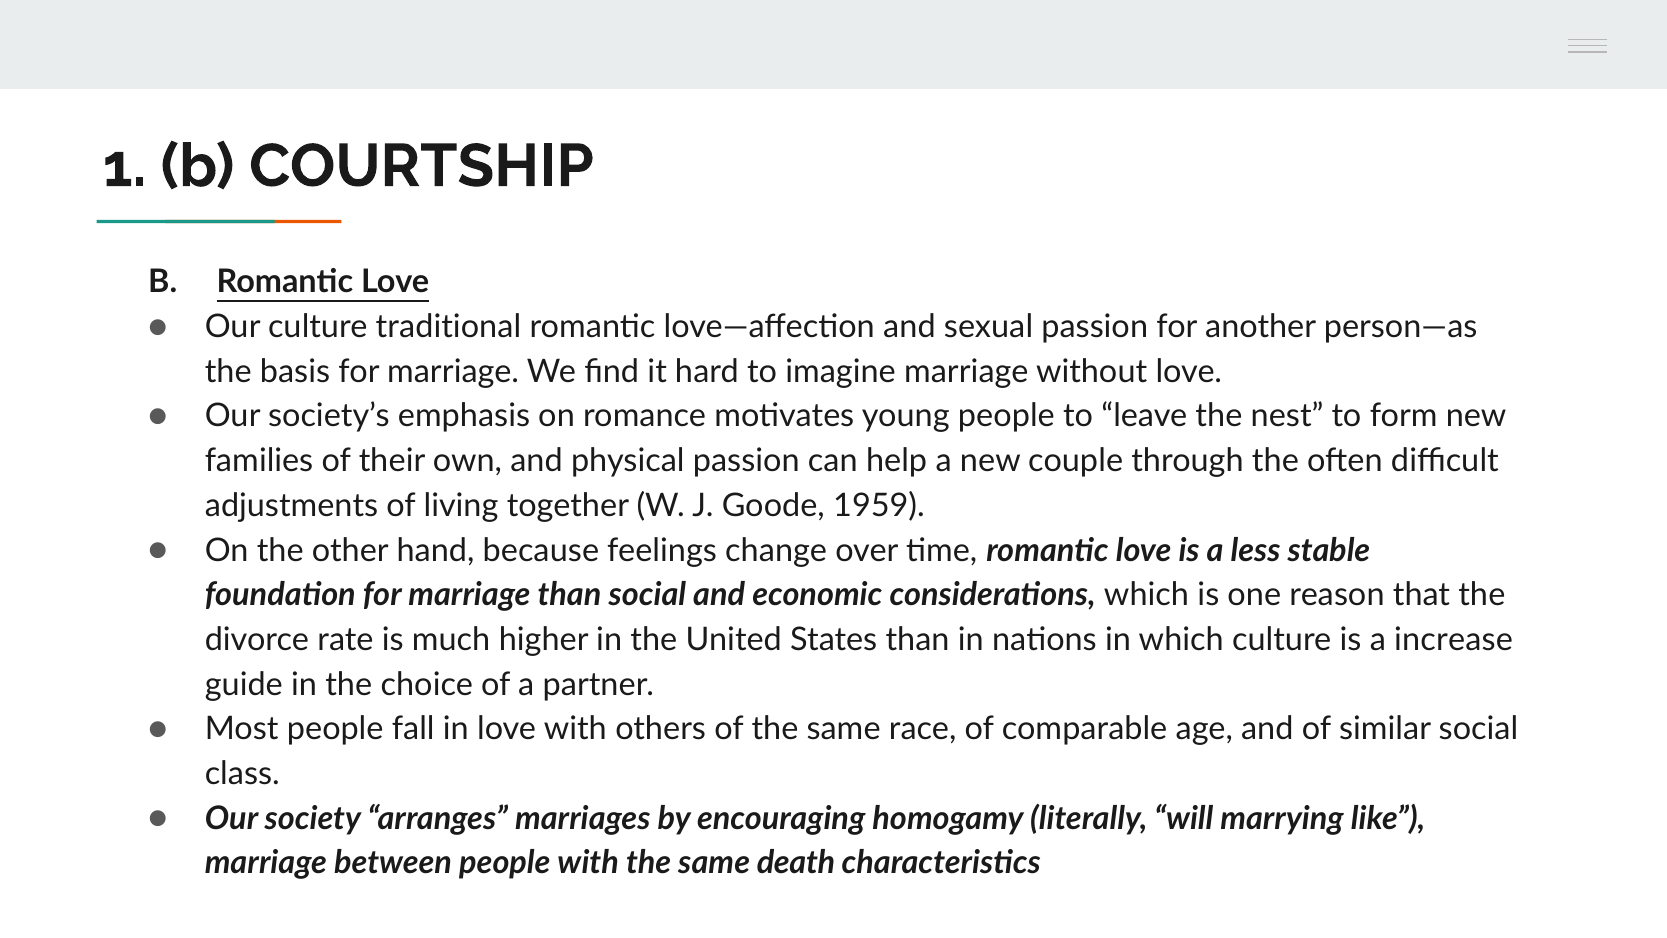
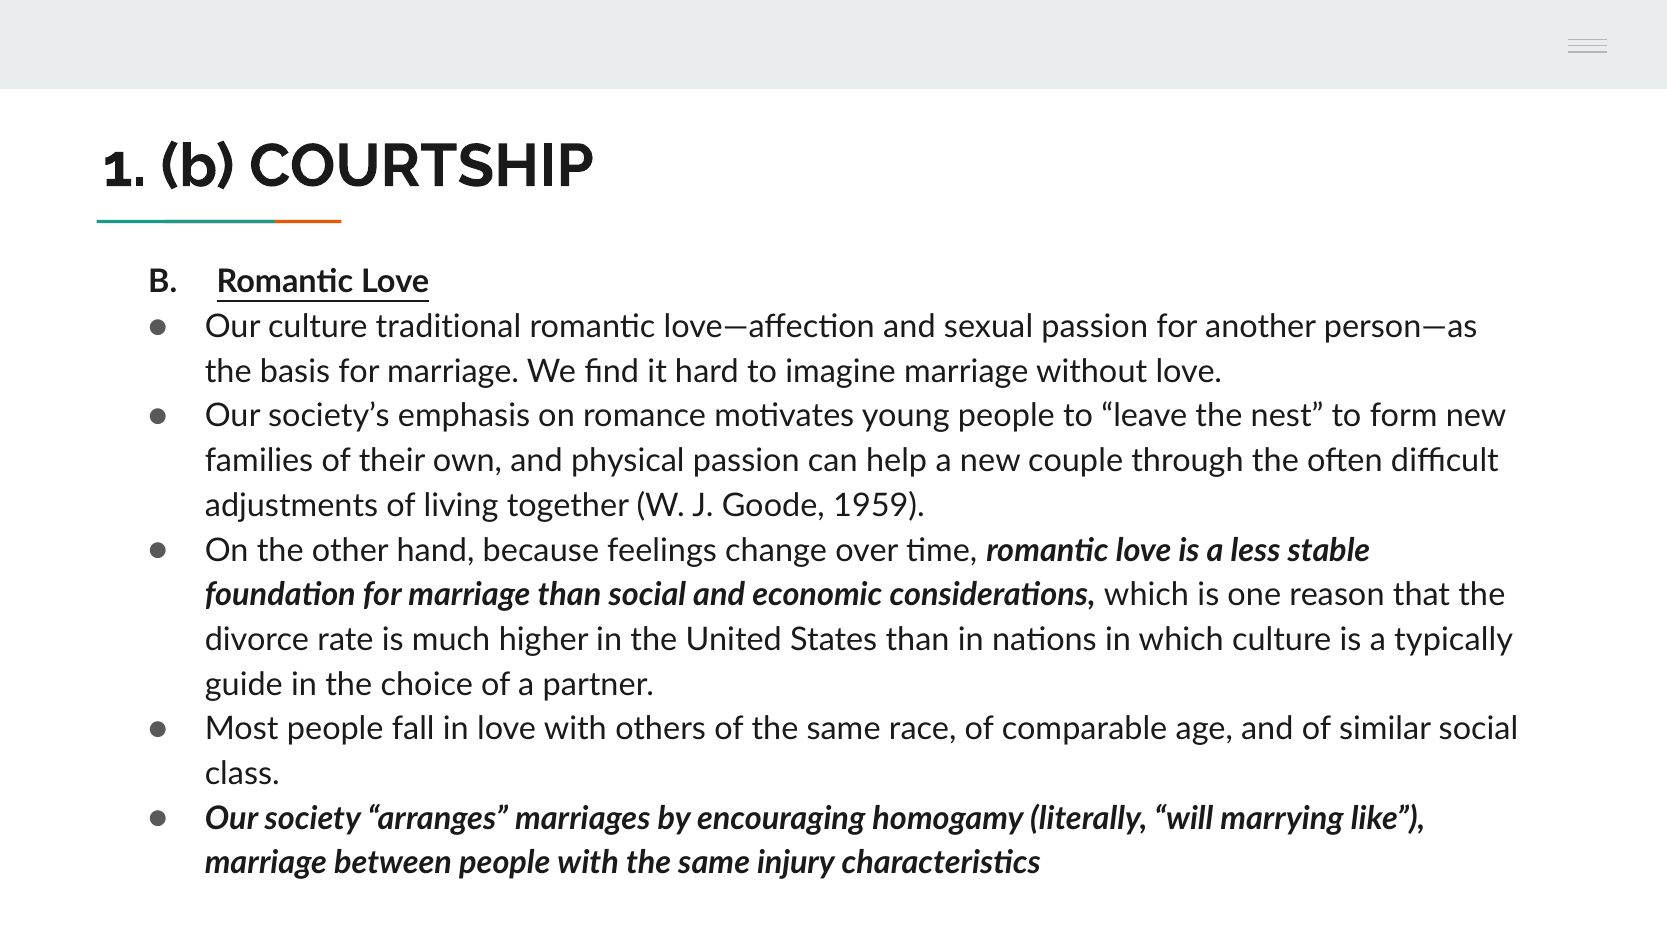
increase: increase -> typically
death: death -> injury
